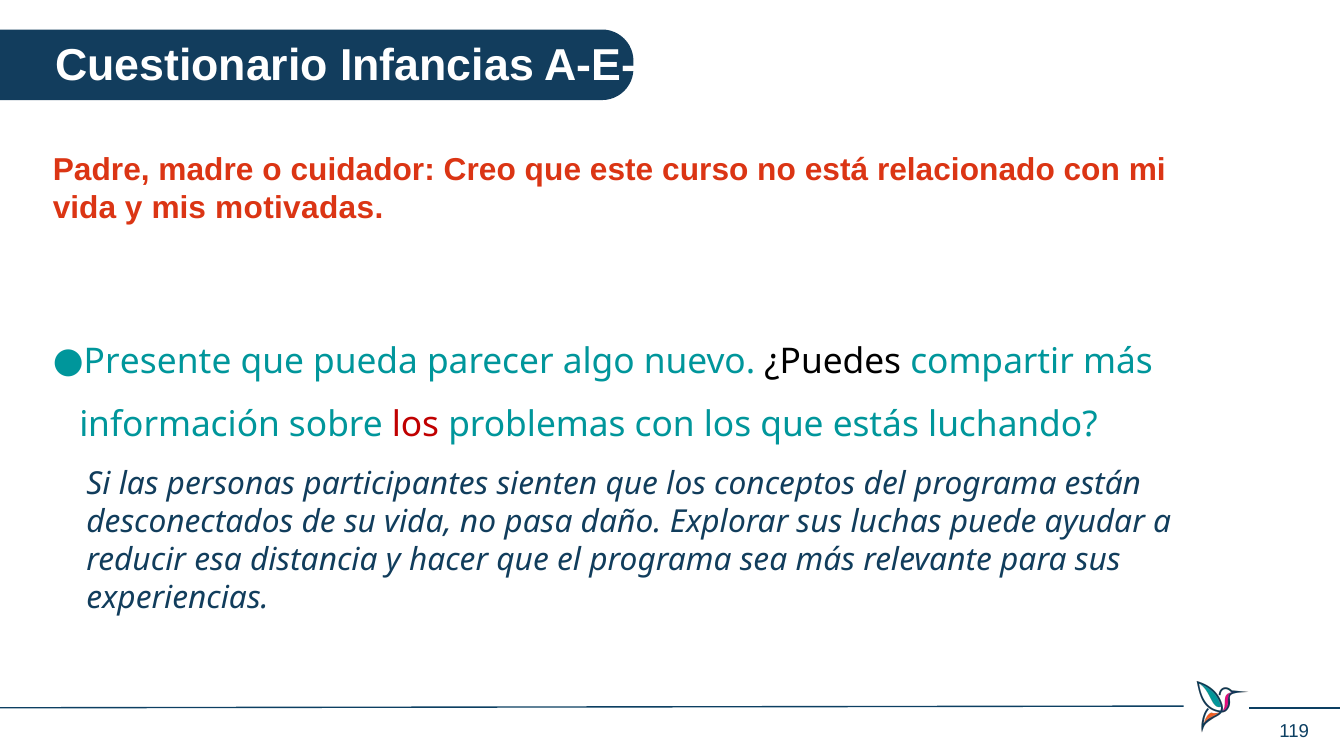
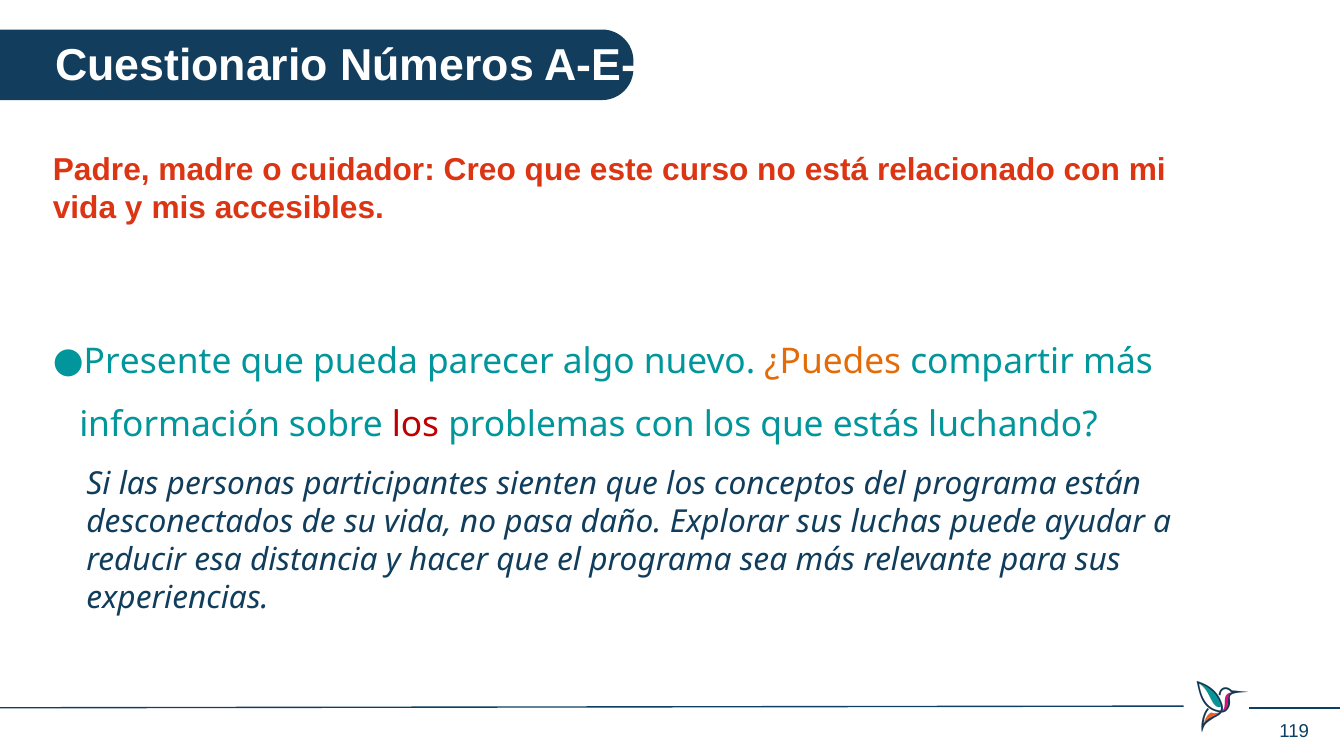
Infancias: Infancias -> Números
motivadas: motivadas -> accesibles
¿Puedes colour: black -> orange
